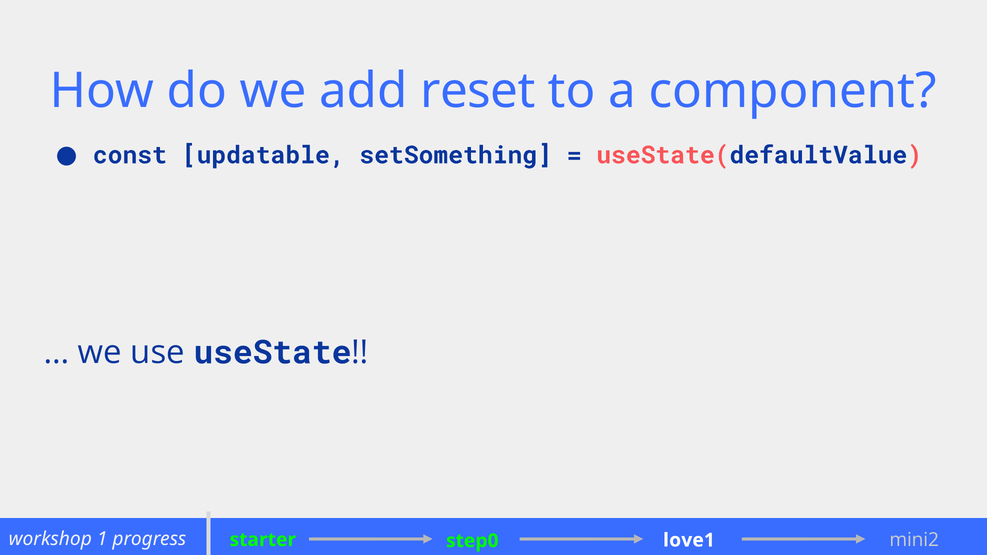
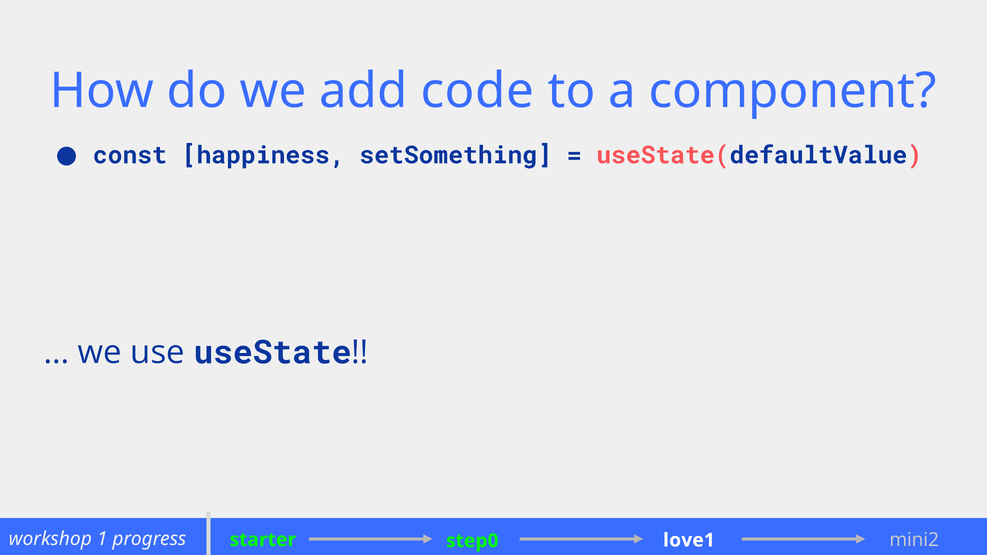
reset: reset -> code
updatable: updatable -> happiness
